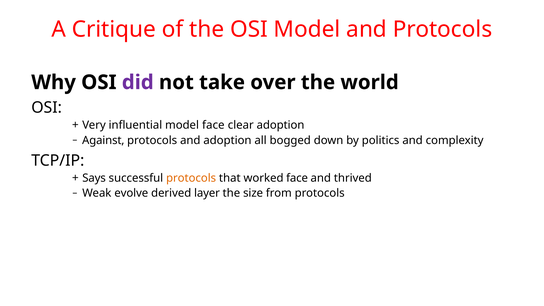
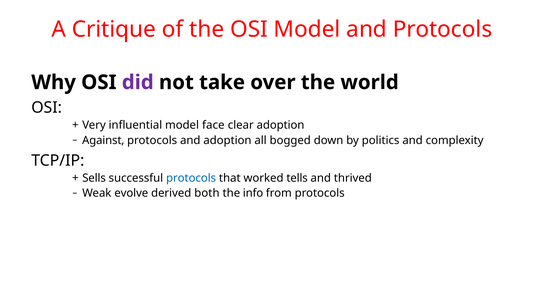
Says: Says -> Sells
protocols at (191, 178) colour: orange -> blue
worked face: face -> tells
layer: layer -> both
size: size -> info
